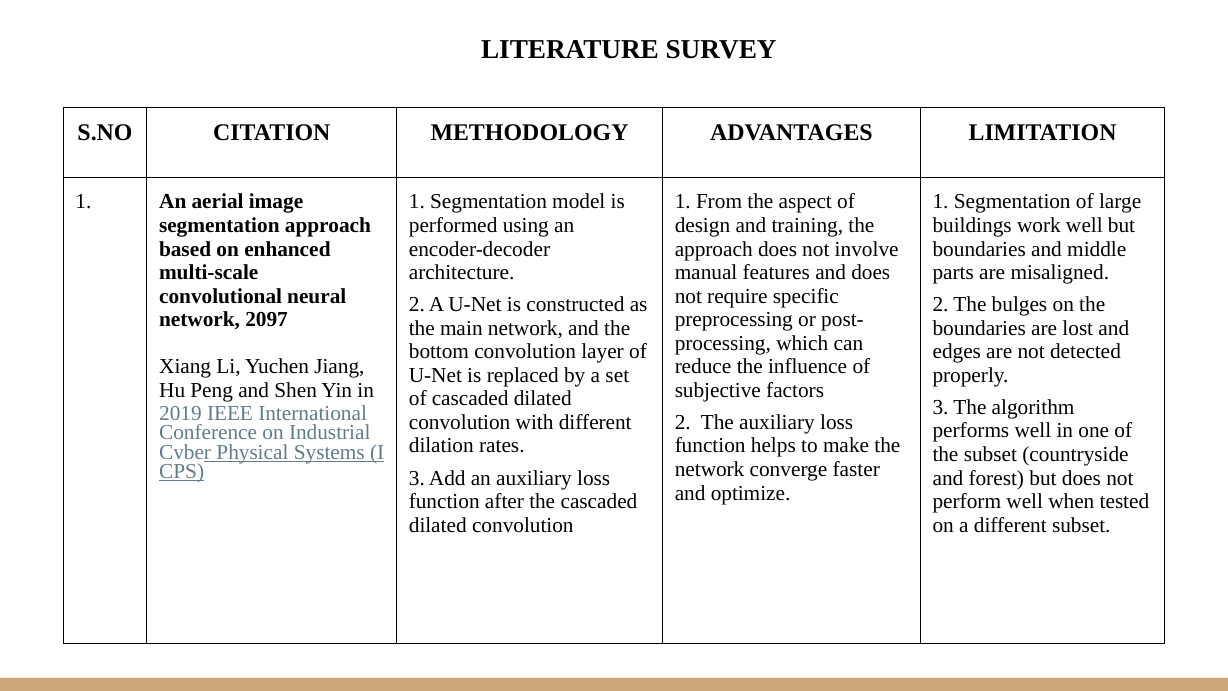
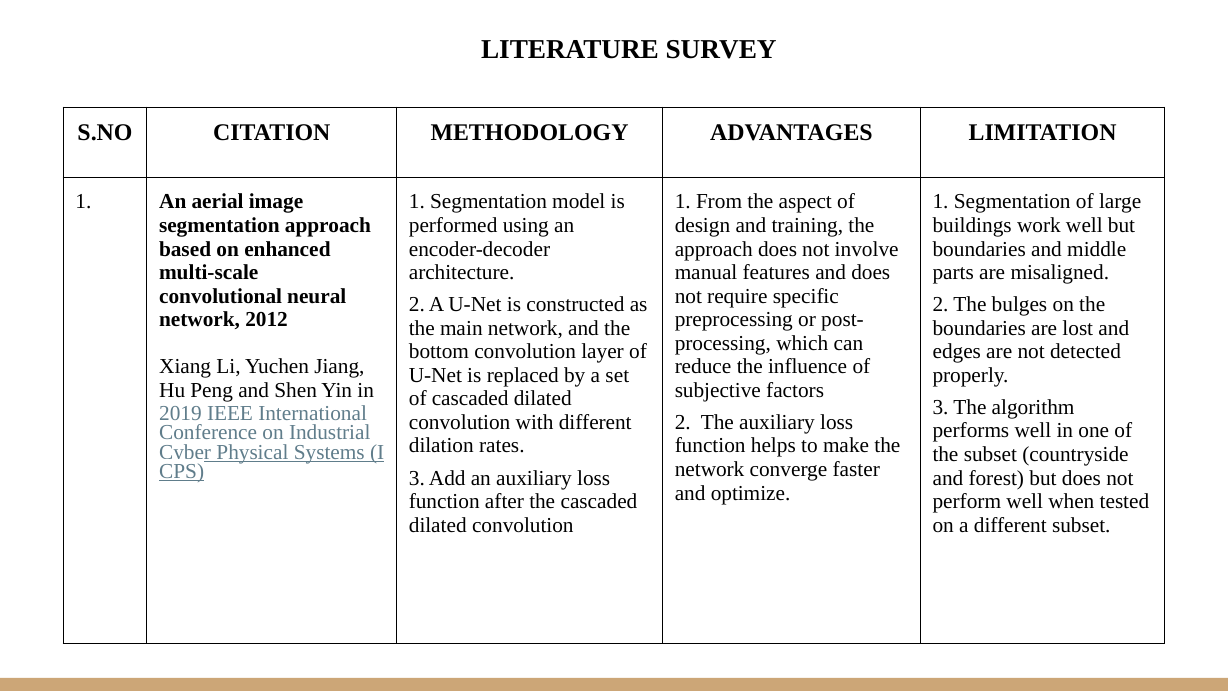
2097: 2097 -> 2012
